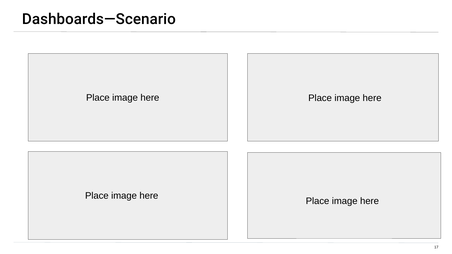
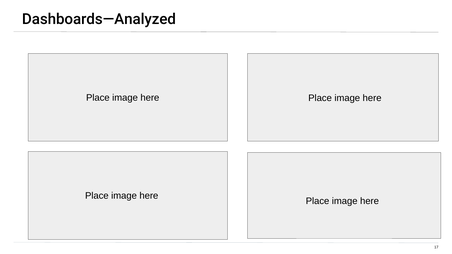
Dashboards—Scenario: Dashboards—Scenario -> Dashboards—Analyzed
